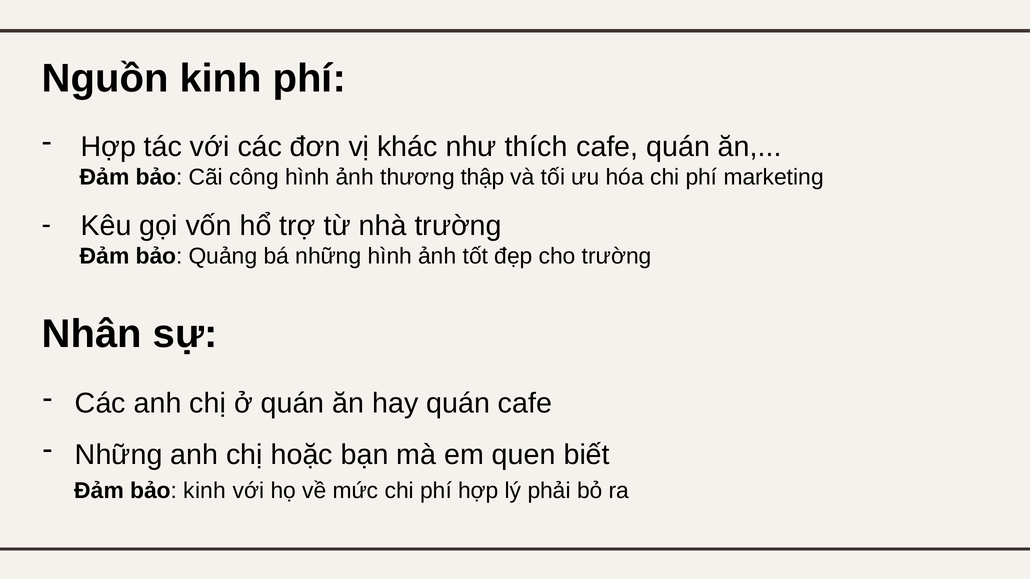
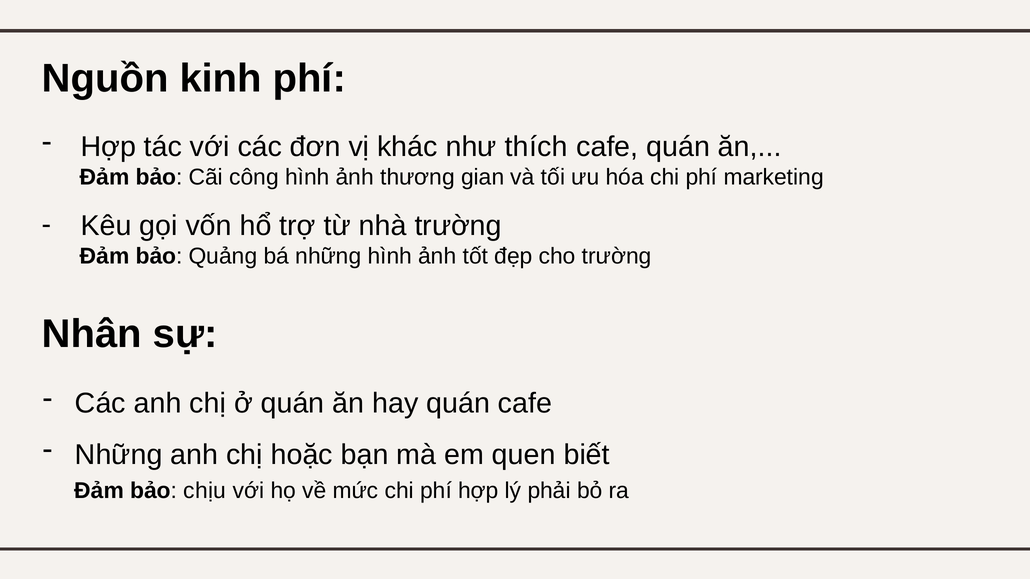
thập: thập -> gian
bảo kinh: kinh -> chịu
